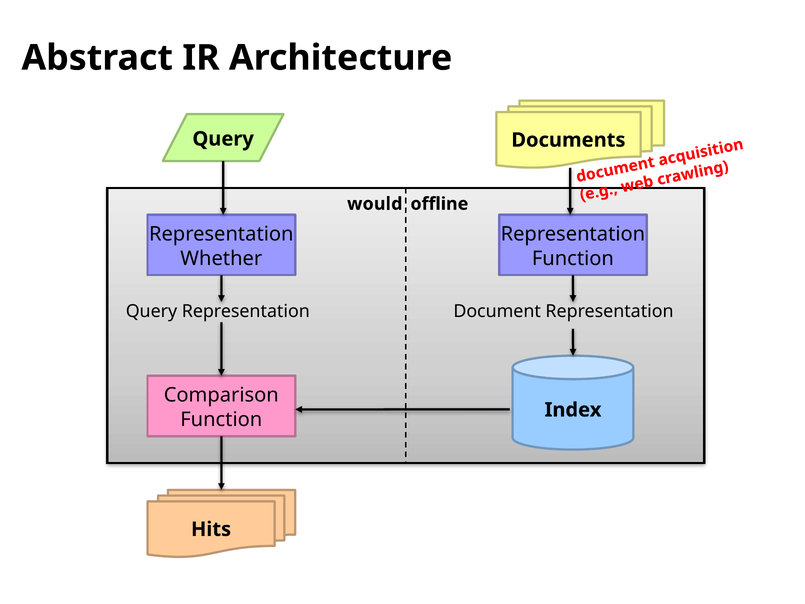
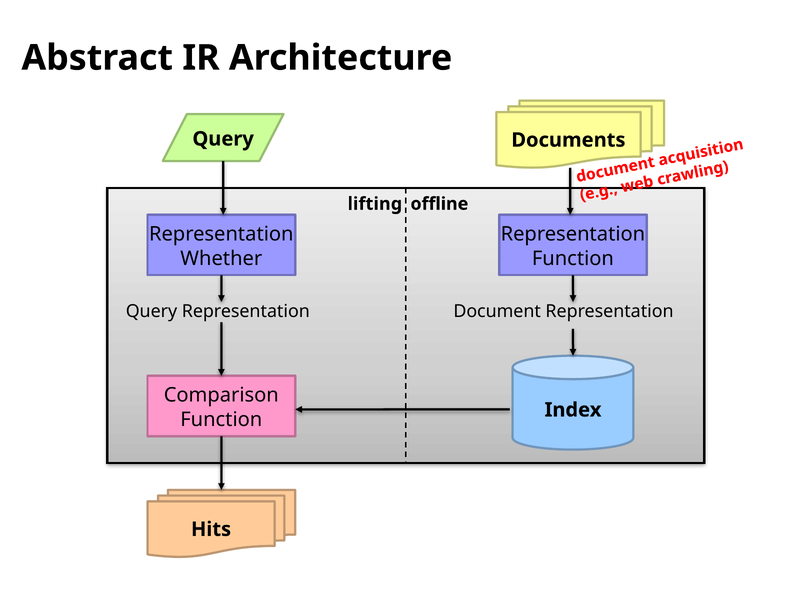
would: would -> lifting
